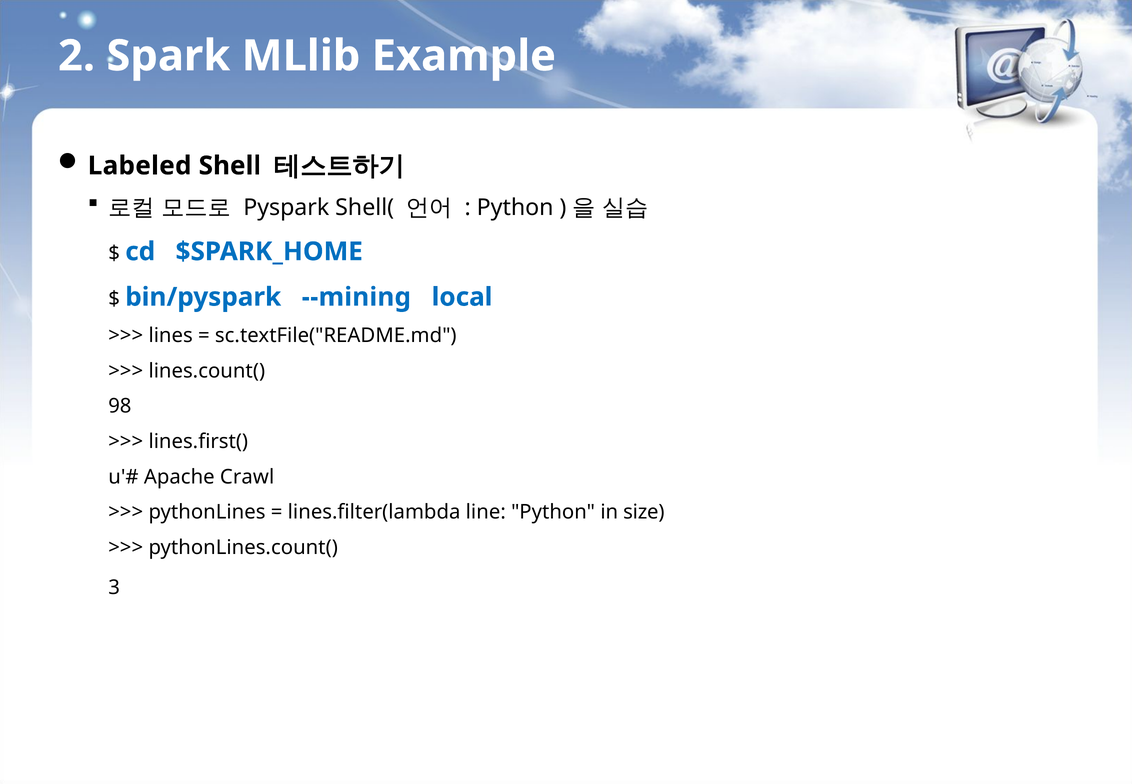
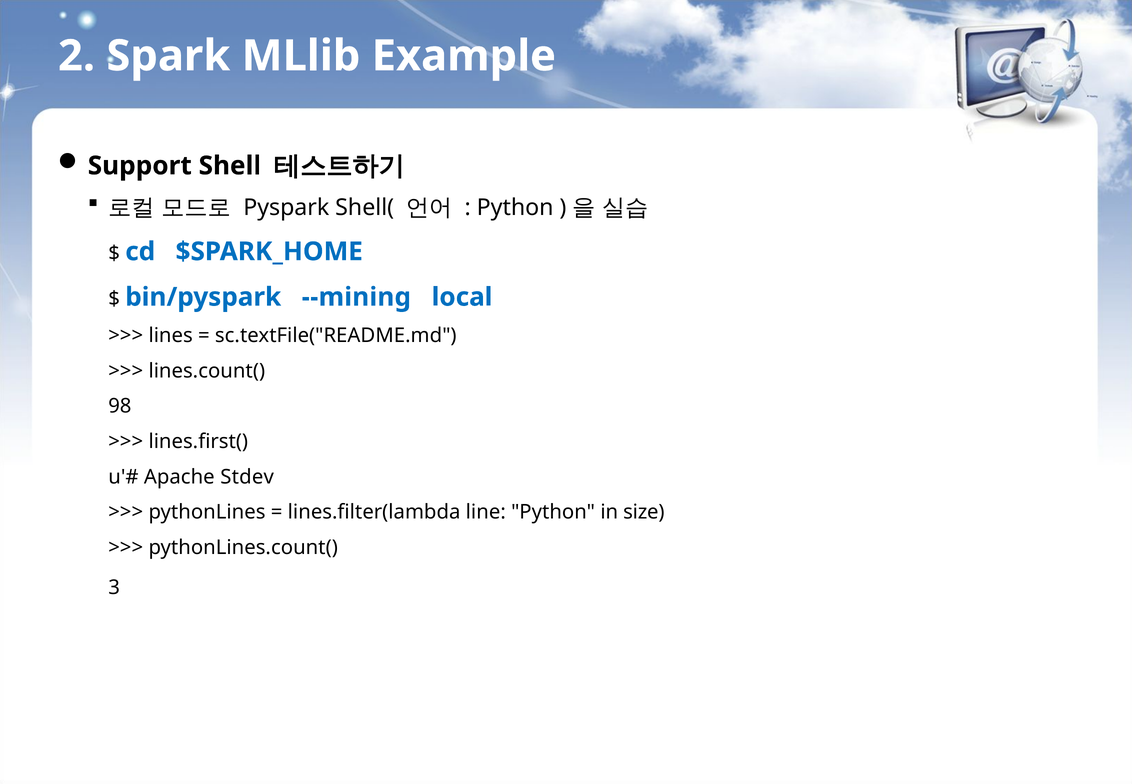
Labeled: Labeled -> Support
Crawl: Crawl -> Stdev
